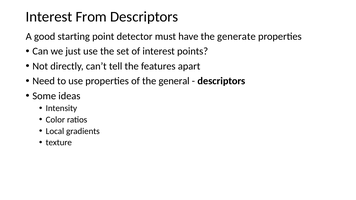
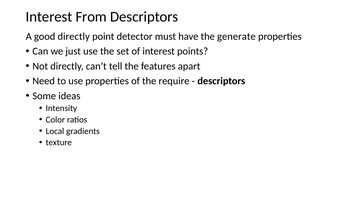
good starting: starting -> directly
general: general -> require
